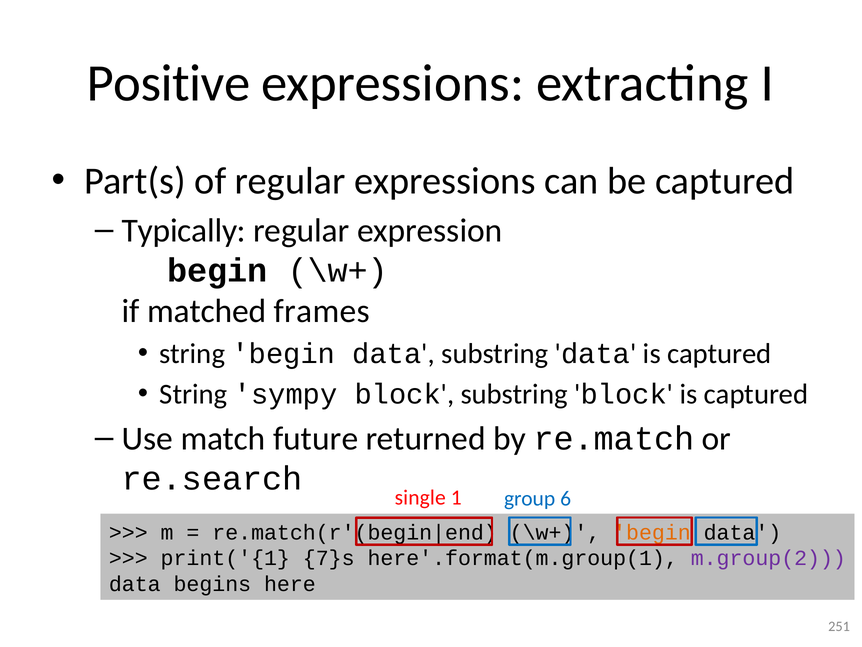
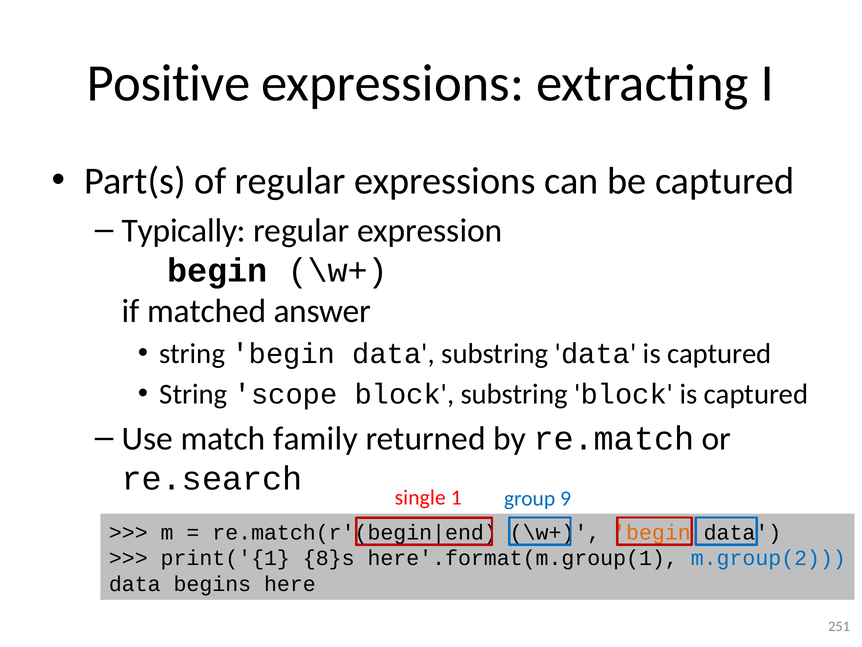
frames: frames -> answer
sympy: sympy -> scope
future: future -> family
6: 6 -> 9
7}s: 7}s -> 8}s
m.group(2 colour: purple -> blue
